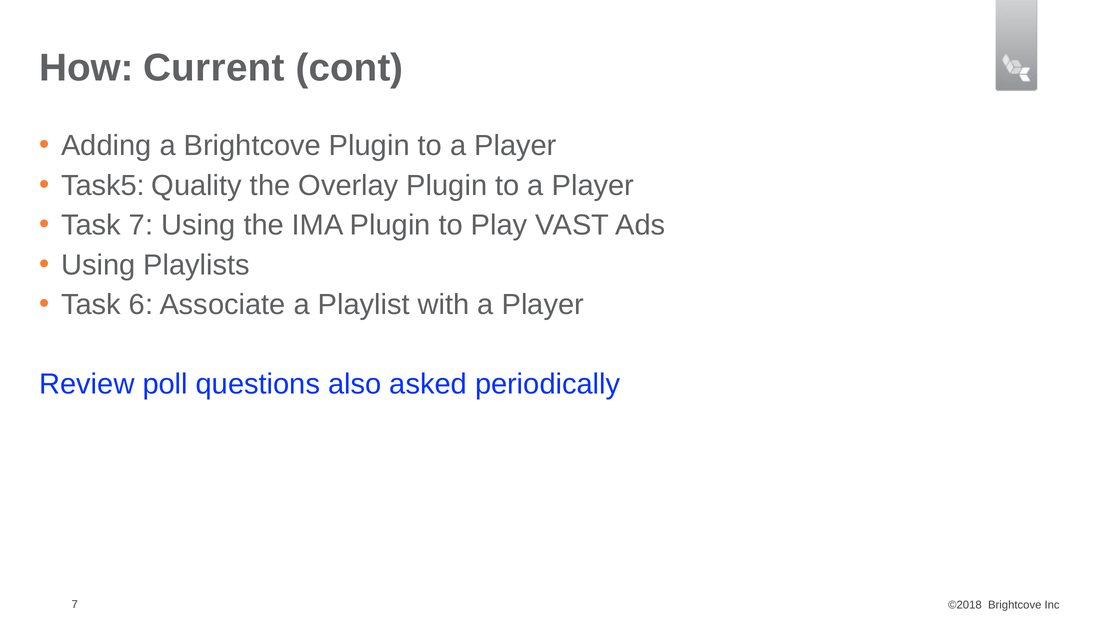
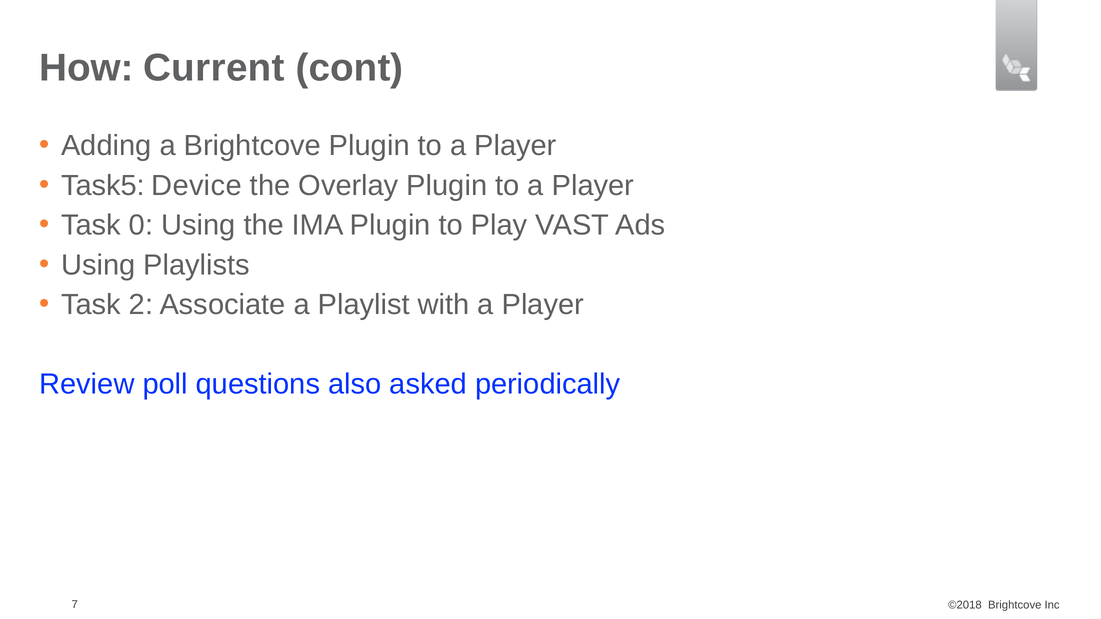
Quality: Quality -> Device
Task 7: 7 -> 0
6: 6 -> 2
